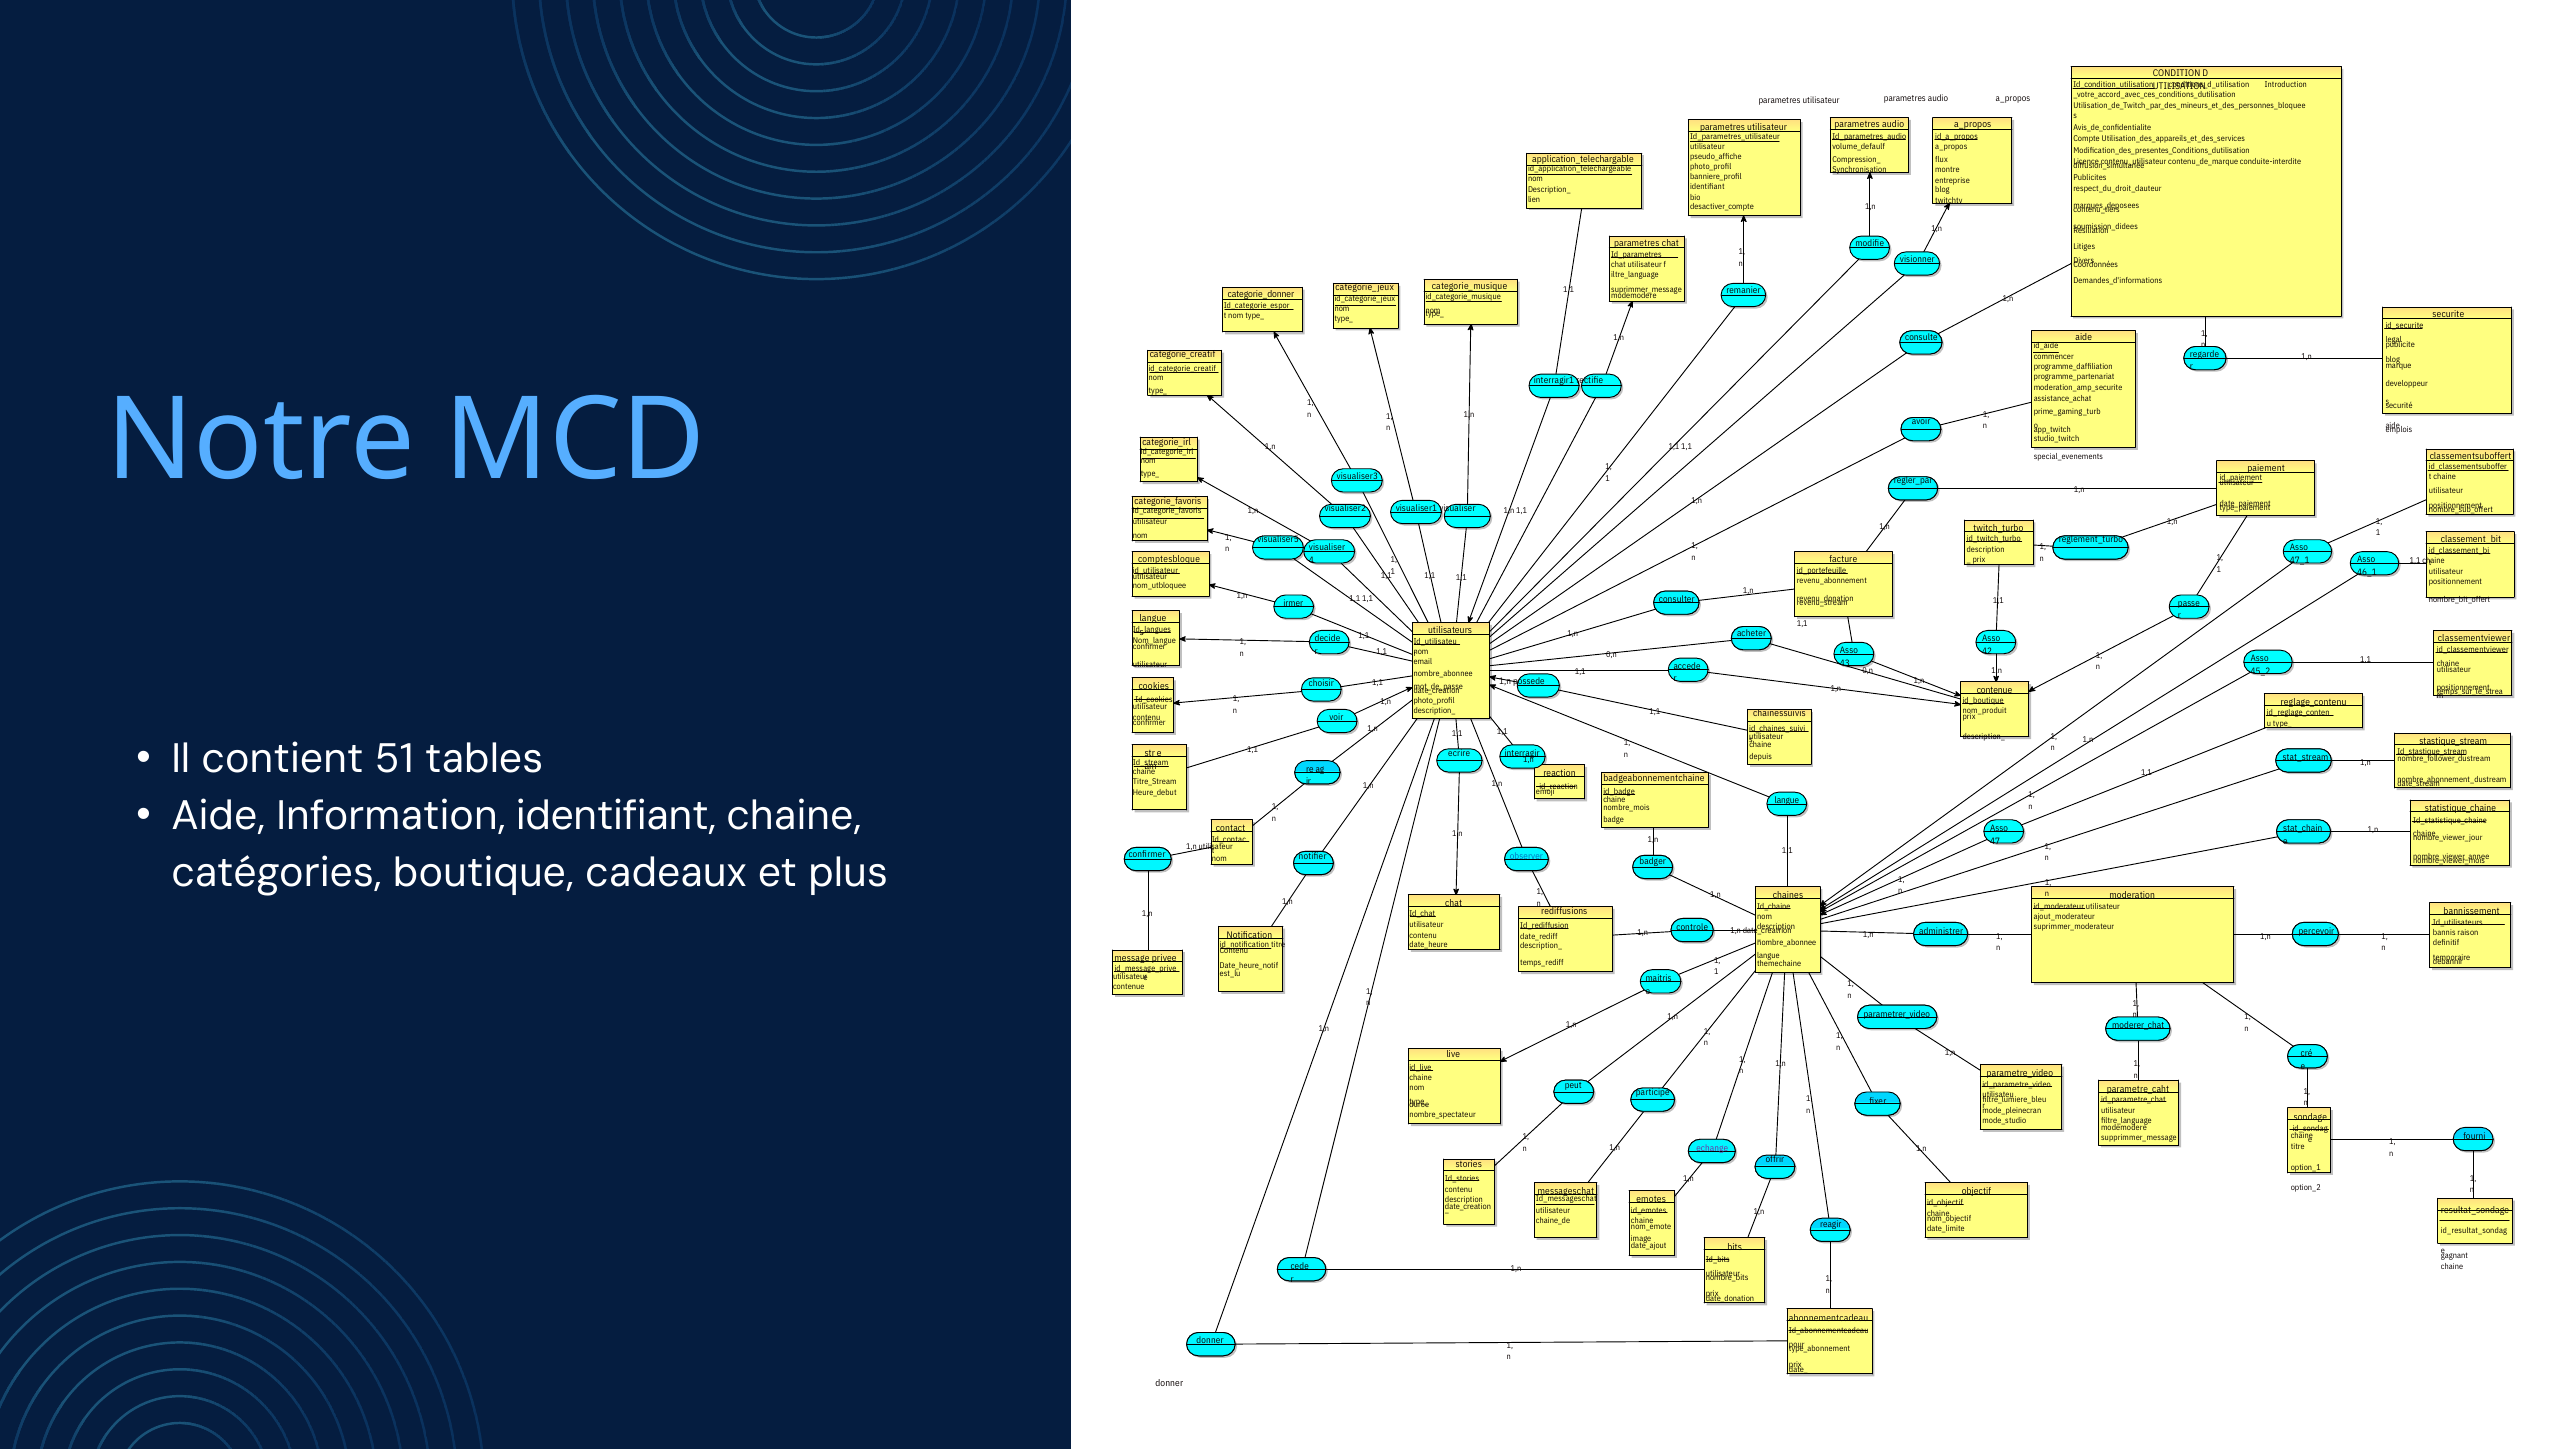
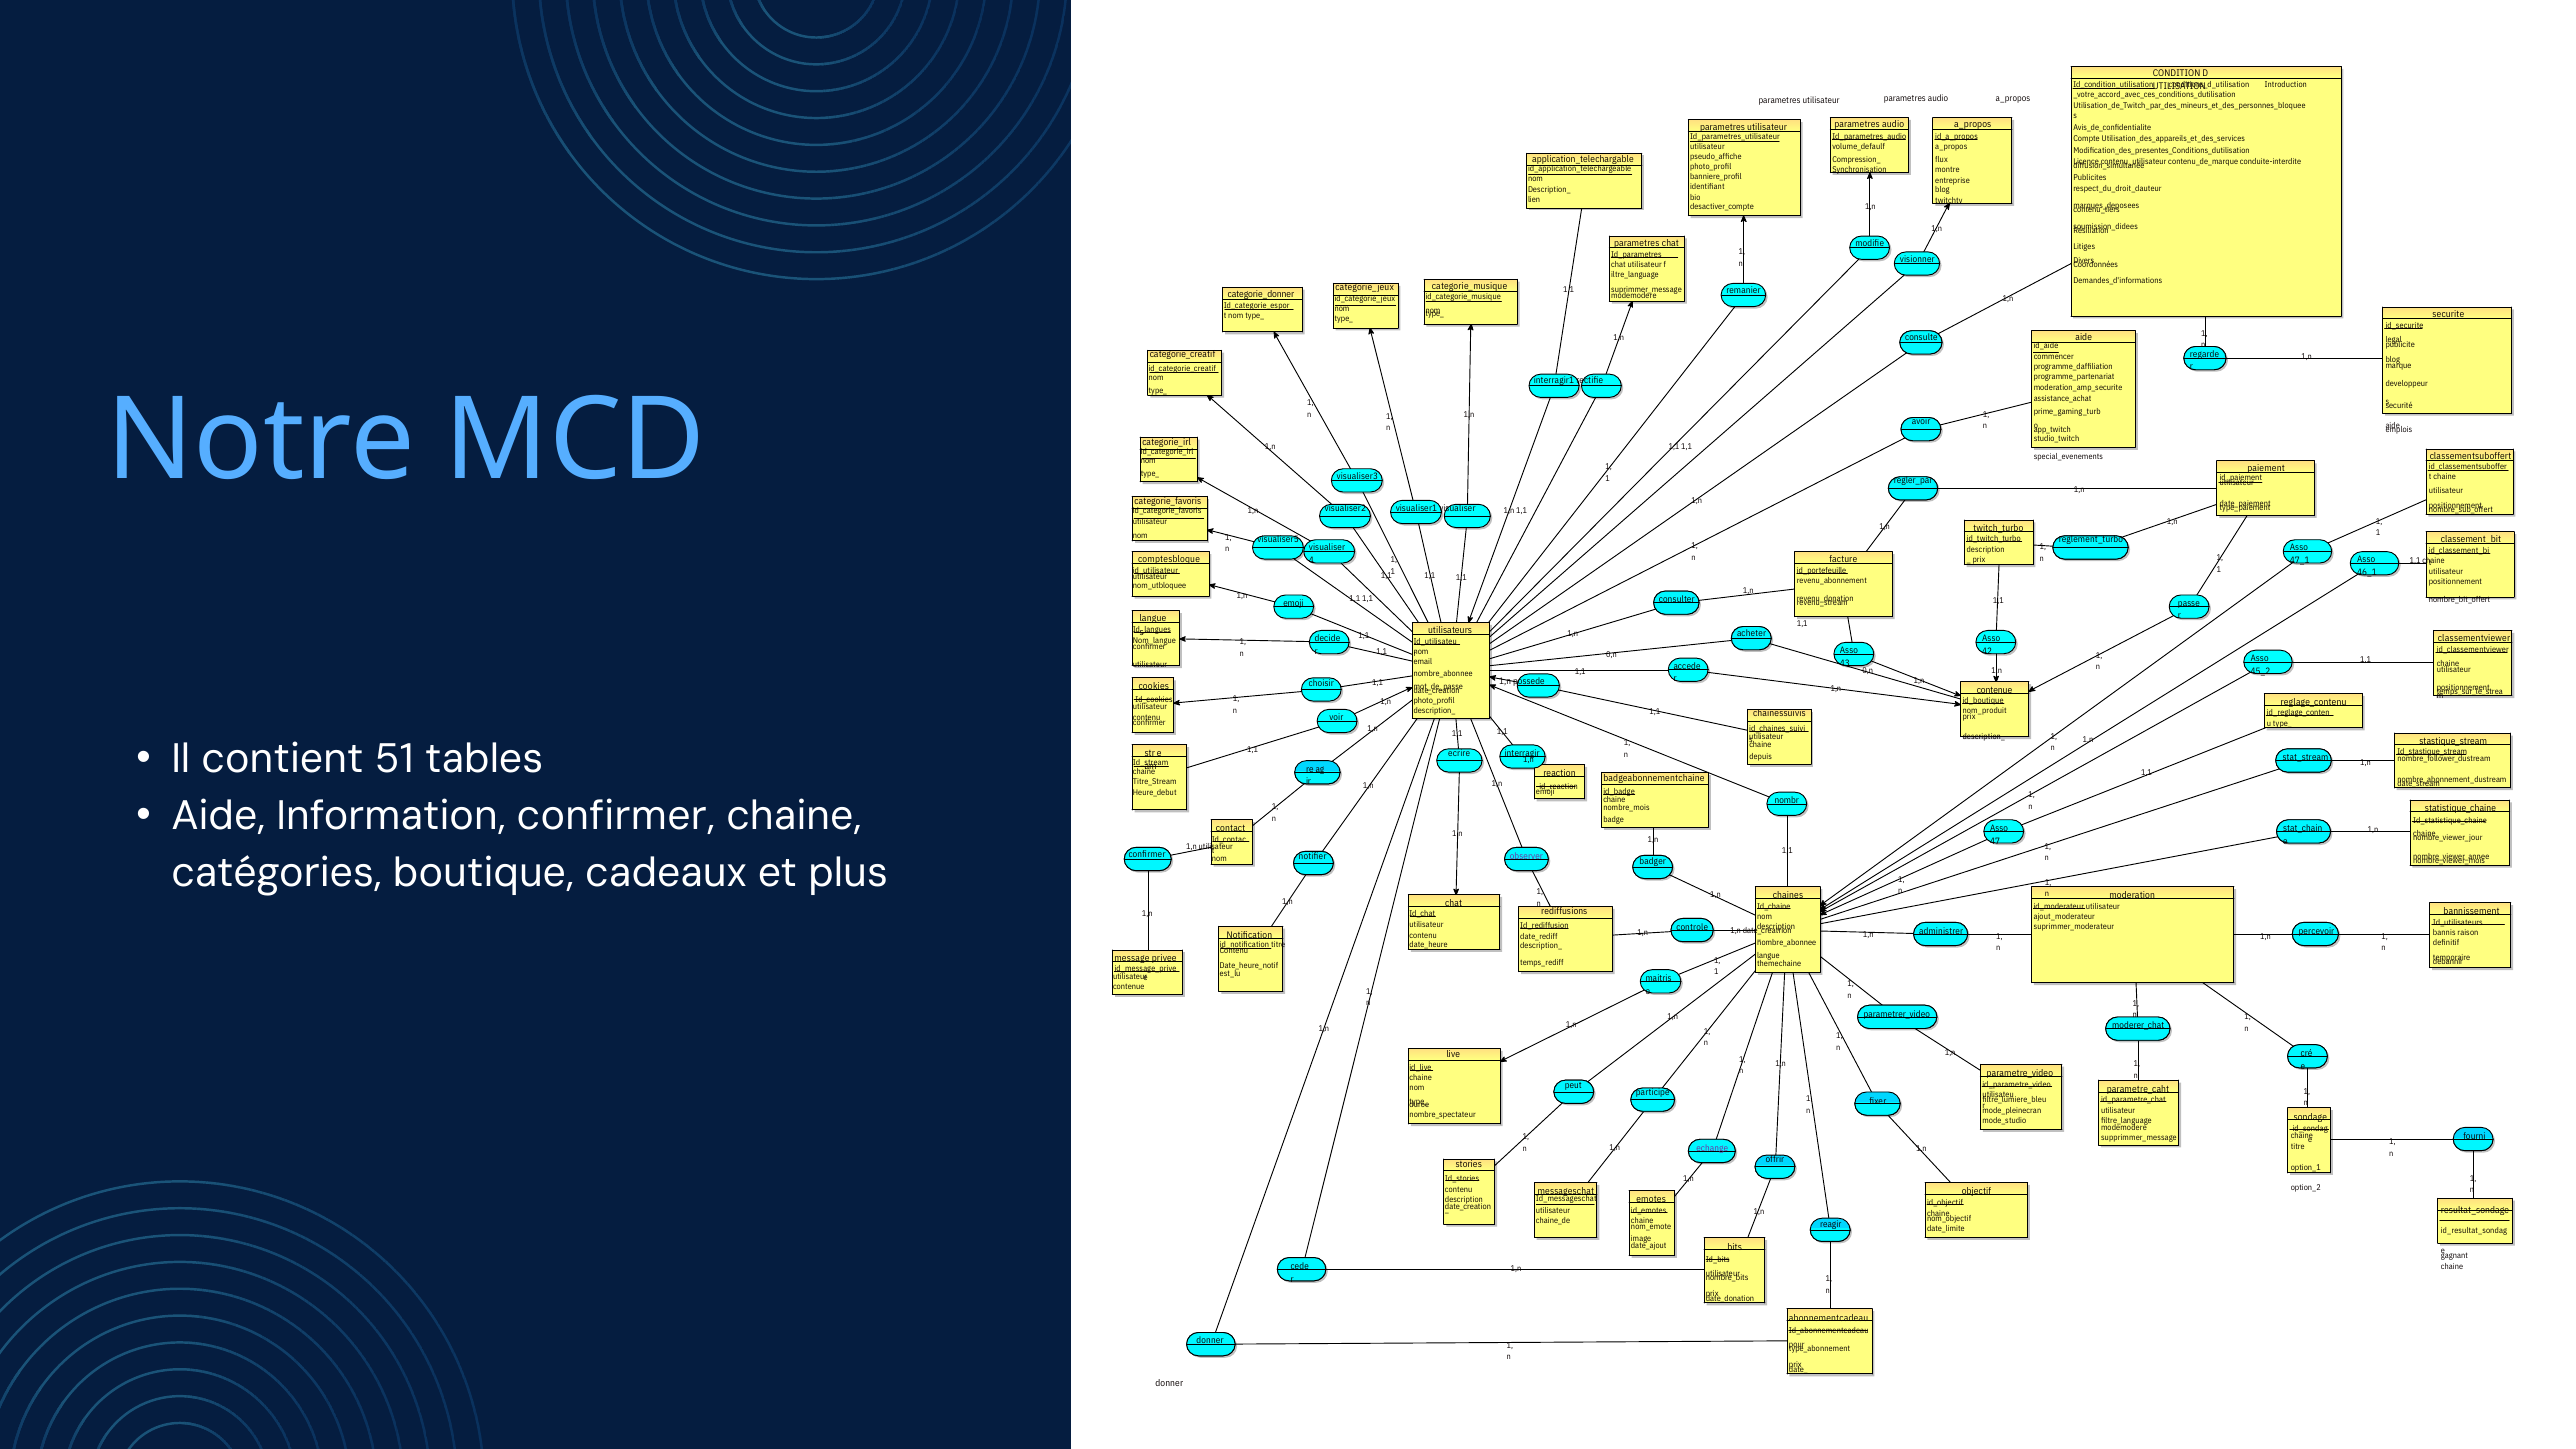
irmer at (1293, 603): irmer -> emoji
Information identifiant: identifiant -> confirmer
chaine langue: langue -> nombr
observer colour: blue -> purple
